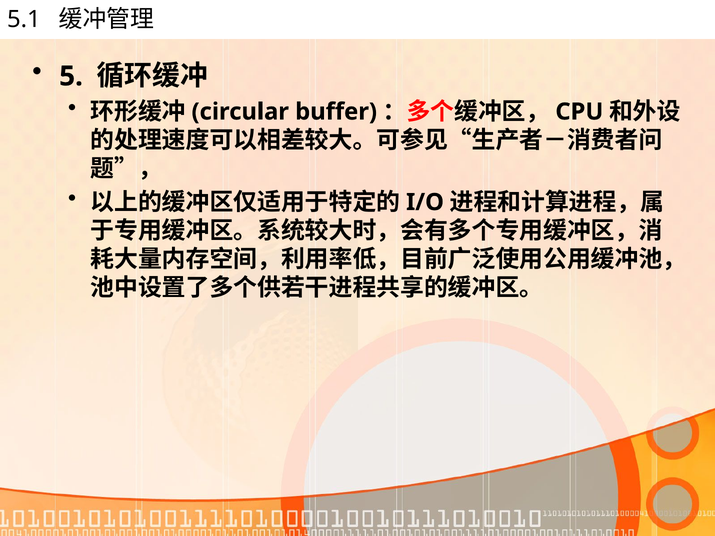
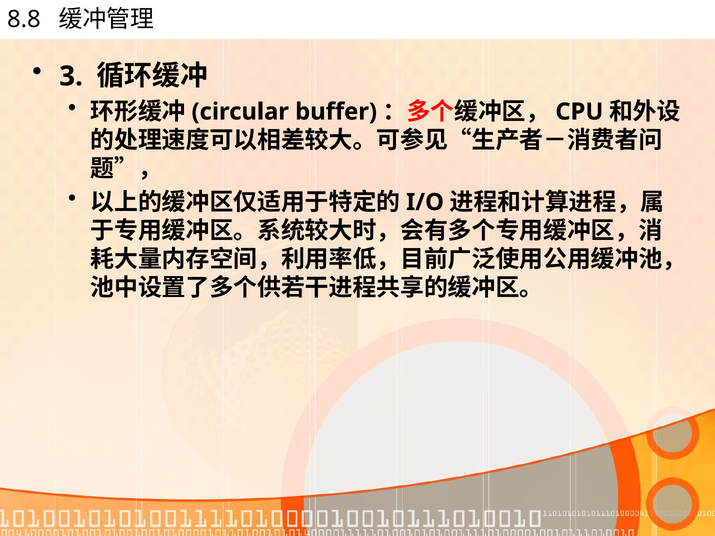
5.1: 5.1 -> 8.8
5: 5 -> 3
